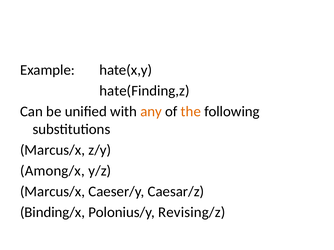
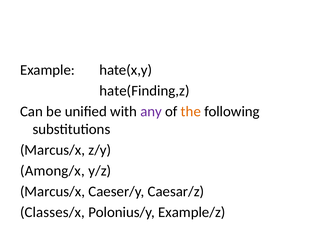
any colour: orange -> purple
Binding/x: Binding/x -> Classes/x
Revising/z: Revising/z -> Example/z
